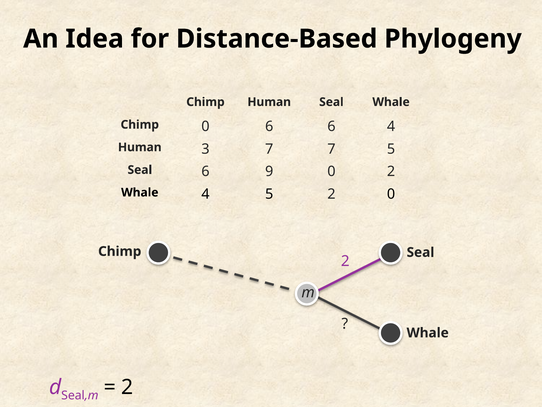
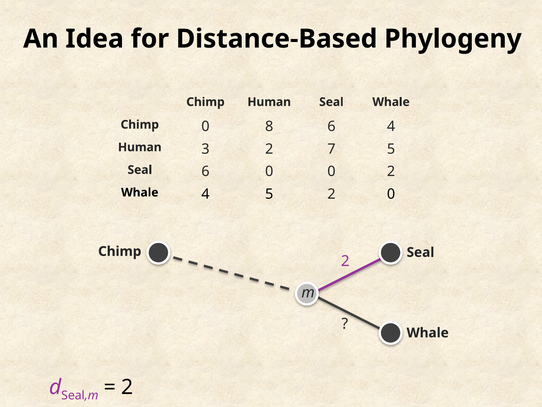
0 6: 6 -> 8
3 7: 7 -> 2
6 9: 9 -> 0
